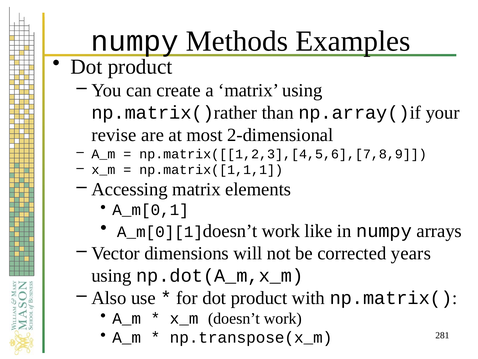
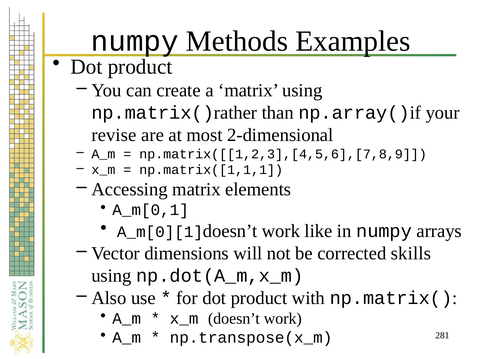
years: years -> skills
